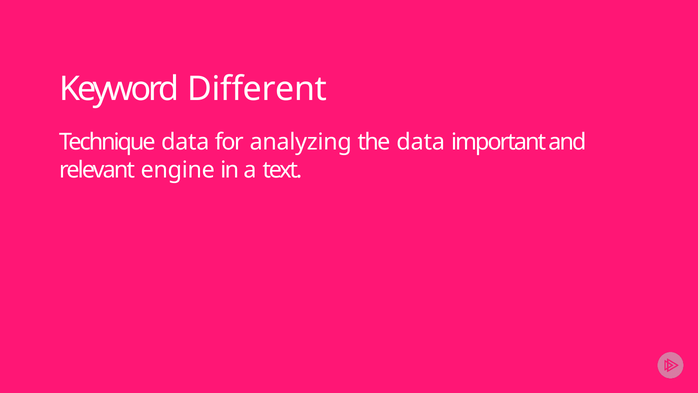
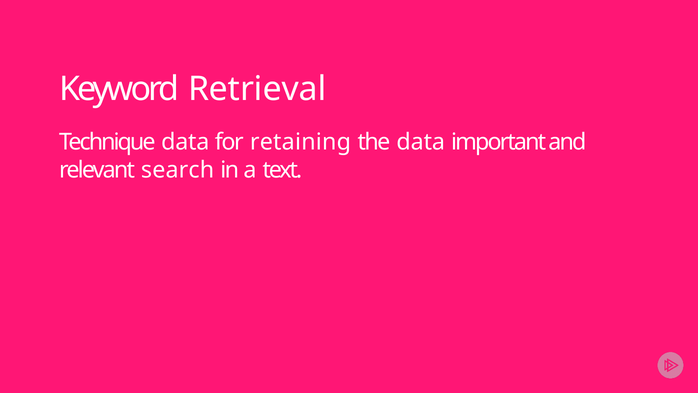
Different: Different -> Retrieval
analyzing: analyzing -> retaining
engine: engine -> search
